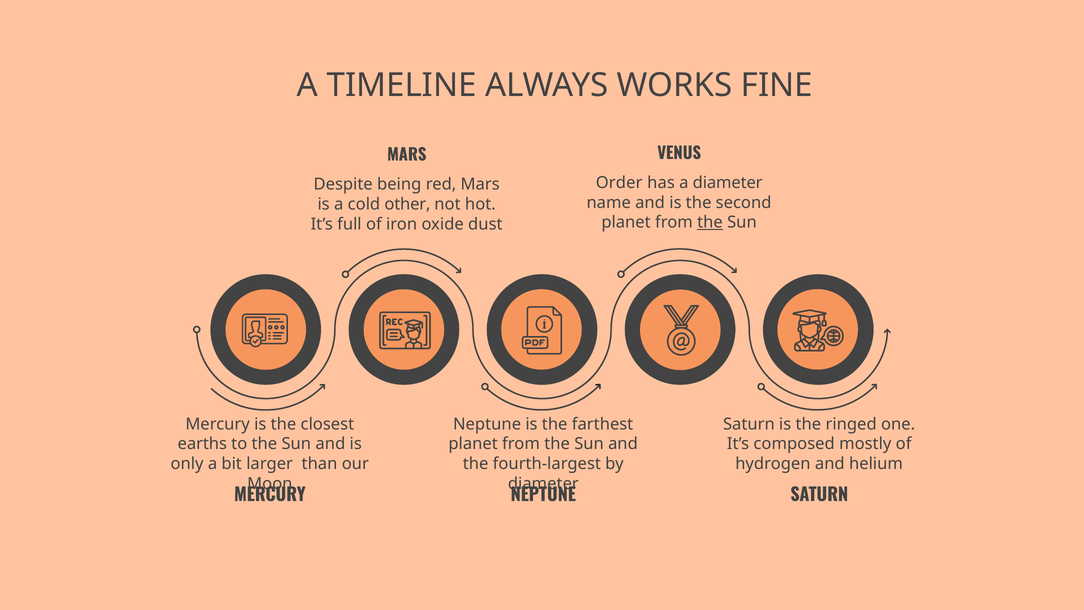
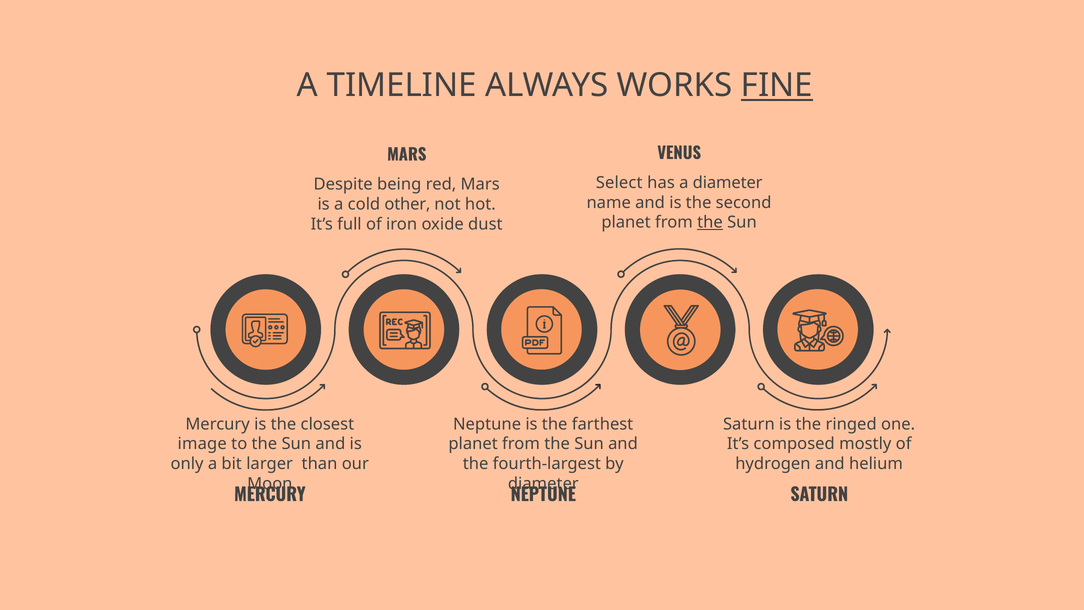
FINE underline: none -> present
Order: Order -> Select
earths: earths -> image
